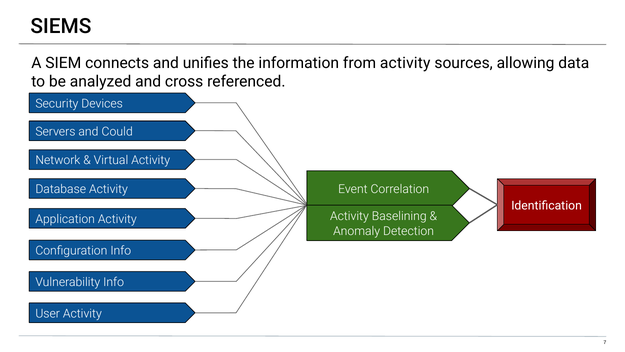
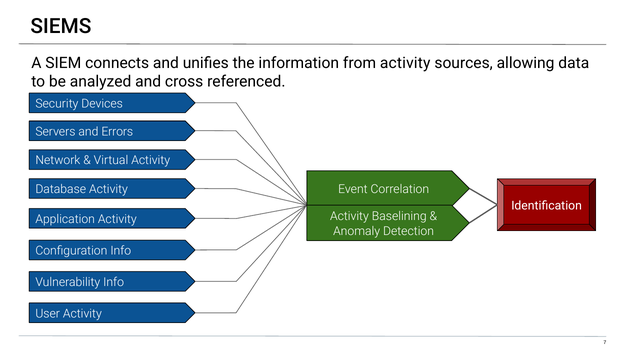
Could: Could -> Errors
